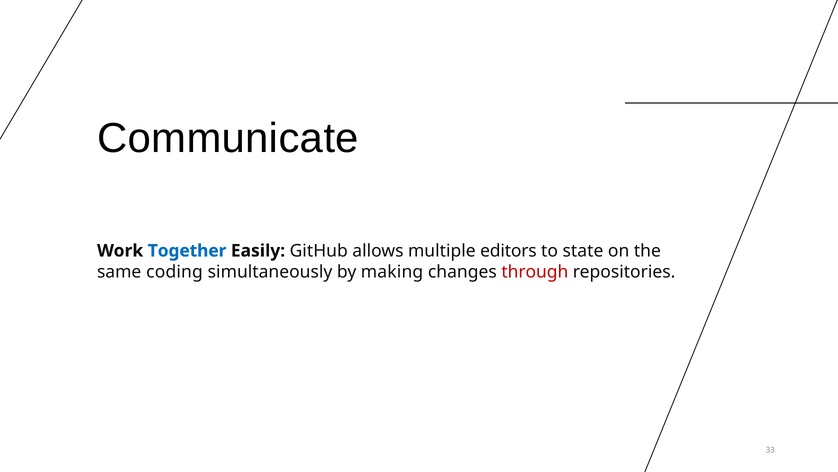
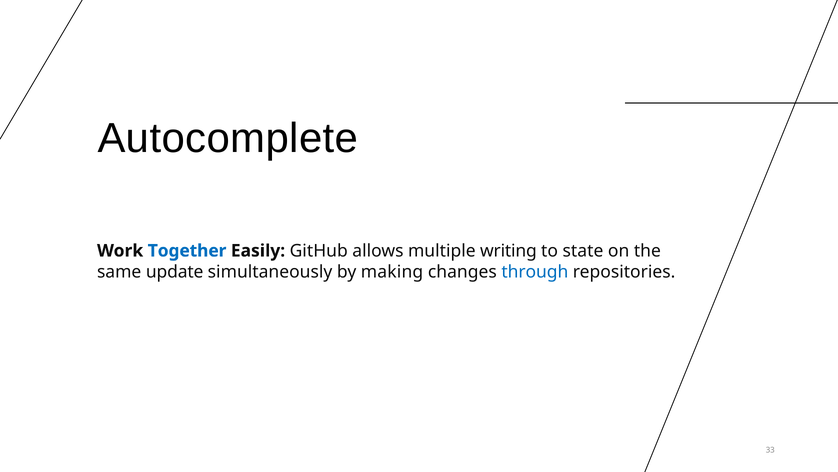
Communicate: Communicate -> Autocomplete
editors: editors -> writing
coding: coding -> update
through colour: red -> blue
